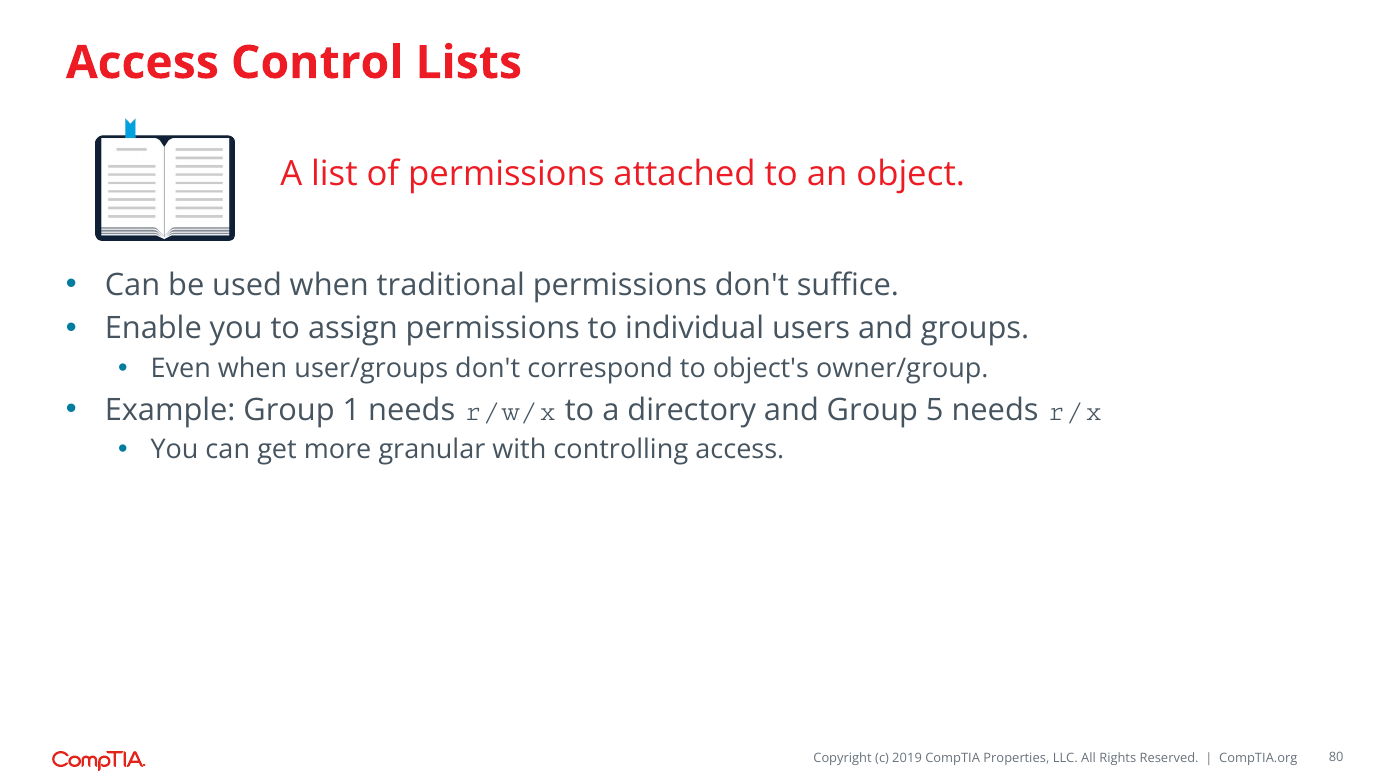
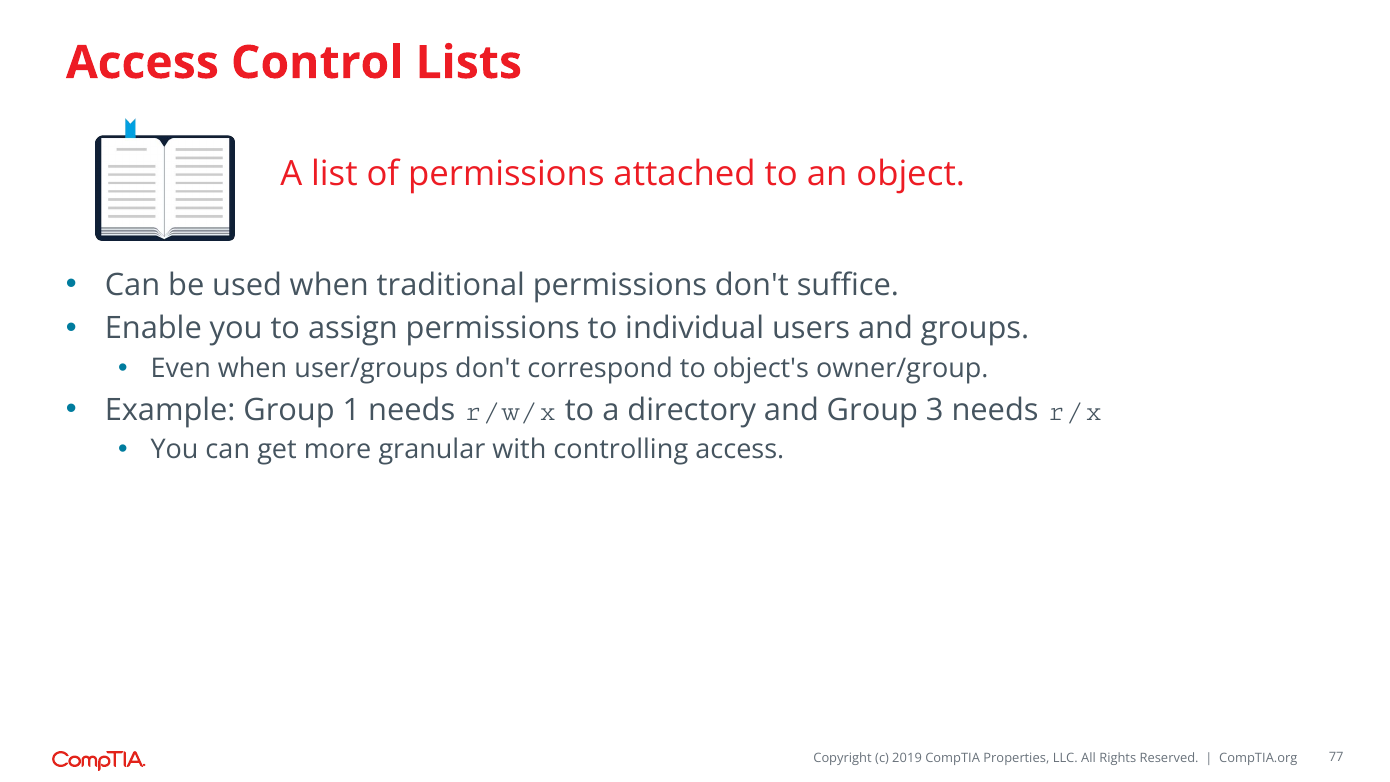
5: 5 -> 3
80: 80 -> 77
